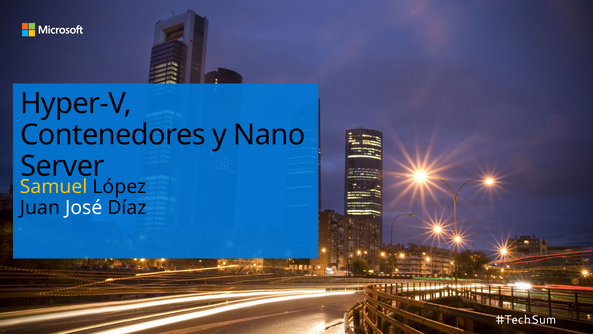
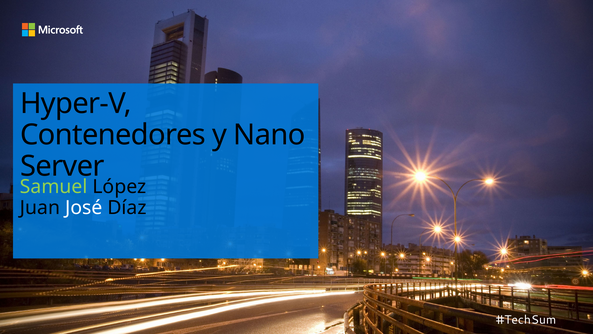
Samuel colour: yellow -> light green
